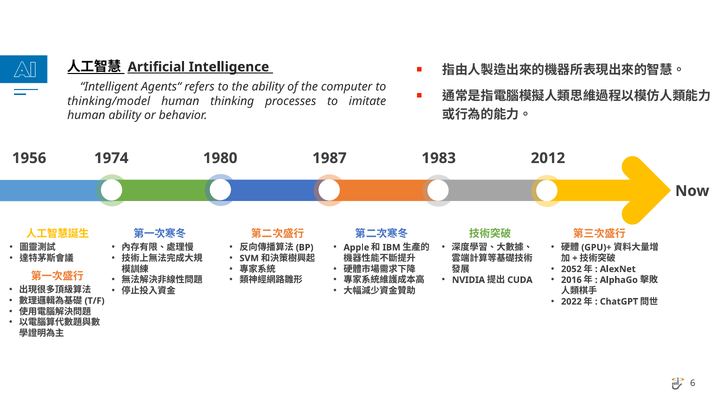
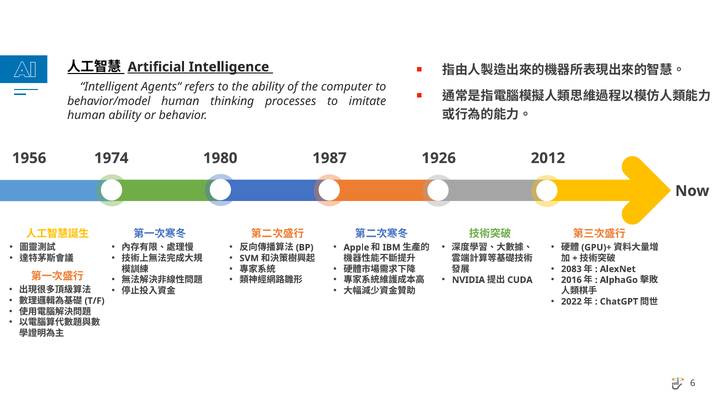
thinking/model: thinking/model -> behavior/model
1983: 1983 -> 1926
2052: 2052 -> 2083
